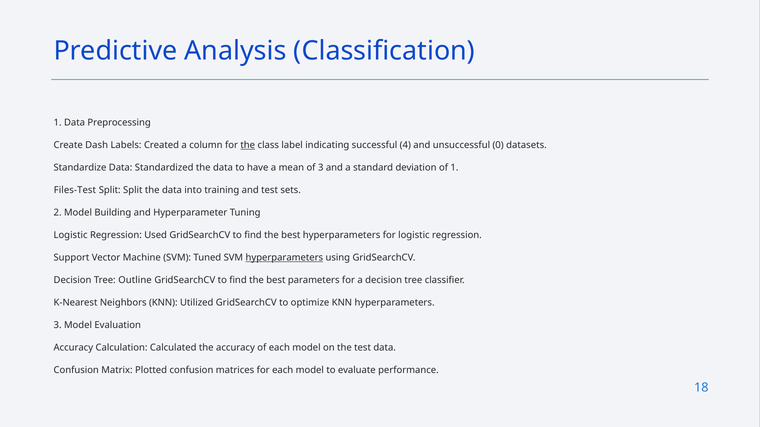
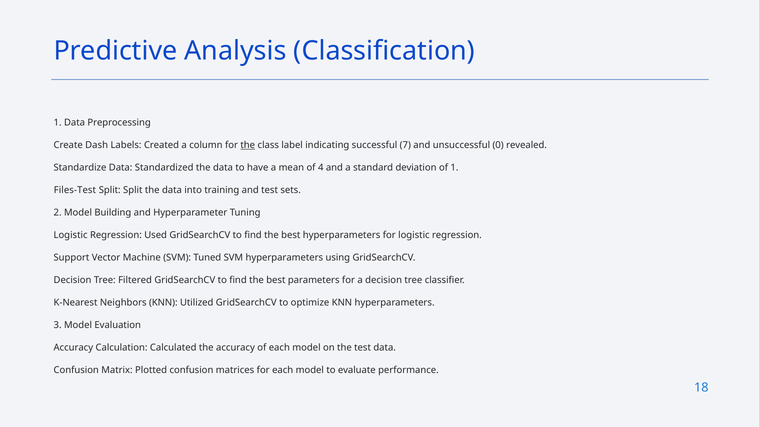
4: 4 -> 7
datasets: datasets -> revealed
of 3: 3 -> 4
hyperparameters at (284, 258) underline: present -> none
Outline: Outline -> Filtered
